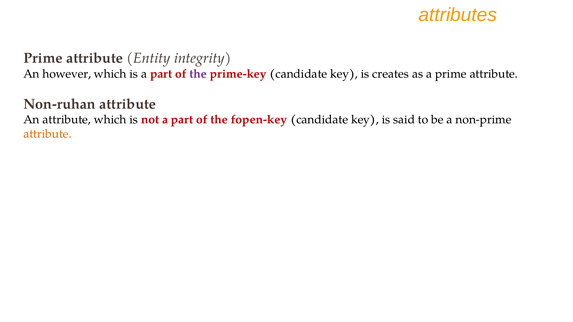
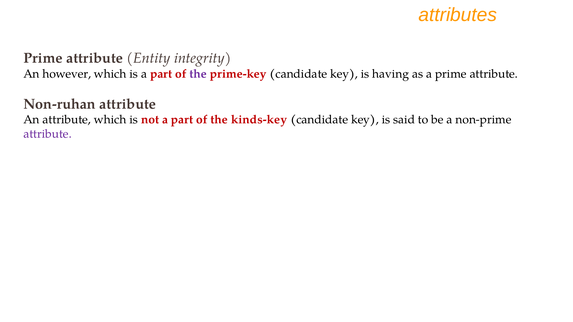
creates: creates -> having
fopen-key: fopen-key -> kinds-key
attribute at (48, 134) colour: orange -> purple
